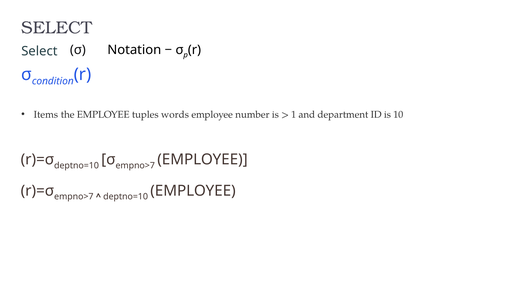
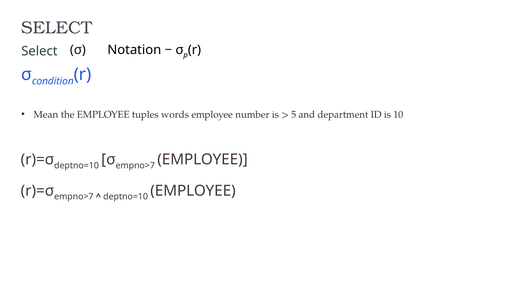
Items: Items -> Mean
1: 1 -> 5
